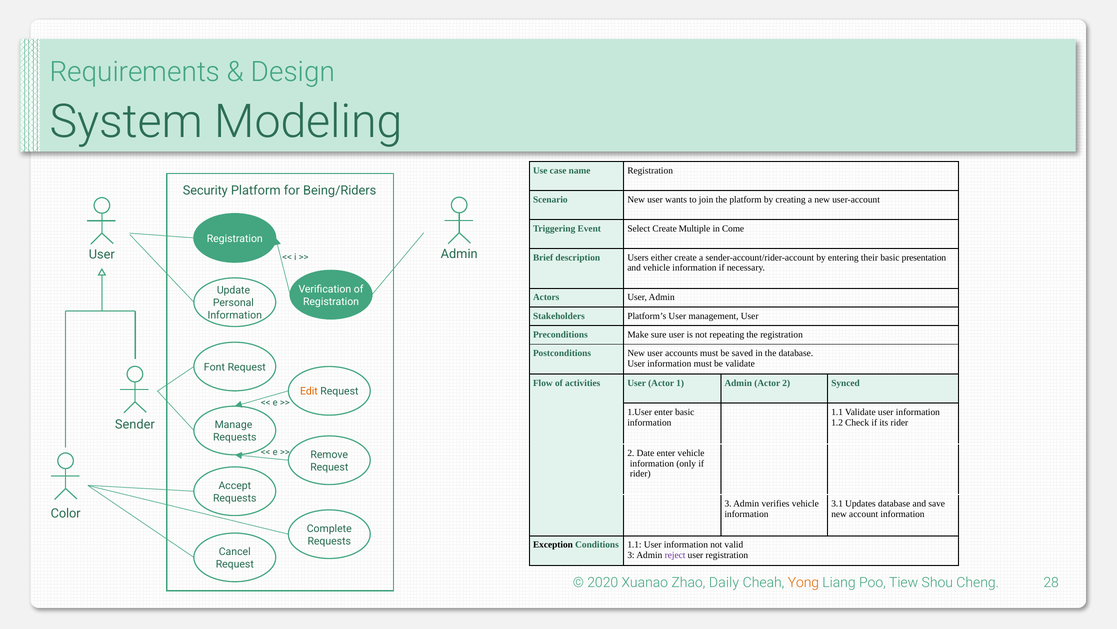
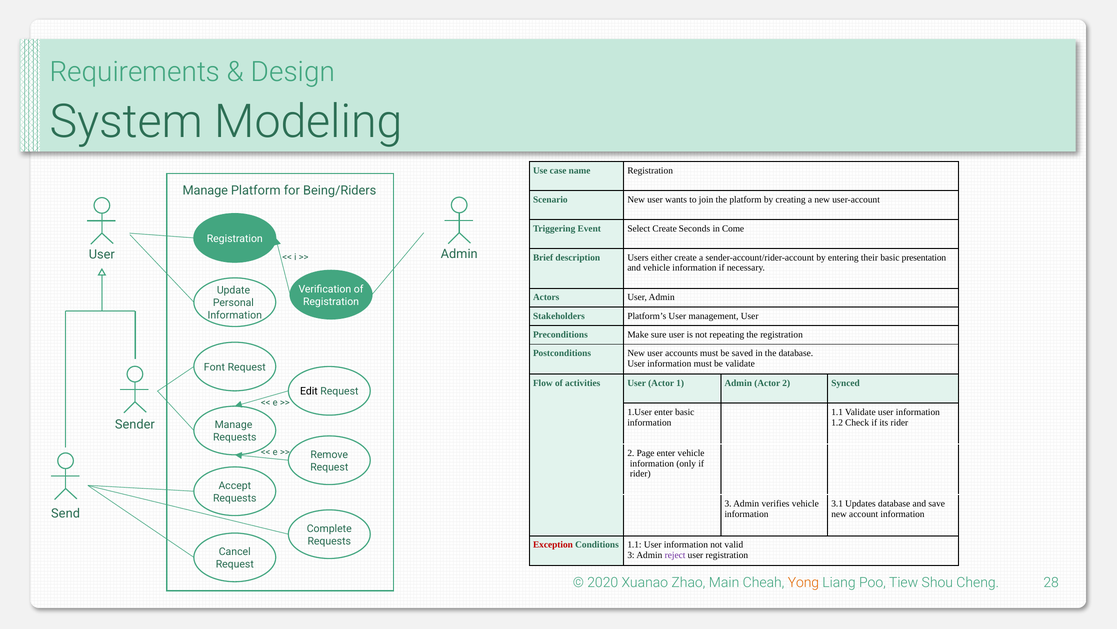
Security at (205, 191): Security -> Manage
Multiple: Multiple -> Seconds
Edit colour: orange -> black
Date: Date -> Page
Color: Color -> Send
Exception colour: black -> red
Daily: Daily -> Main
